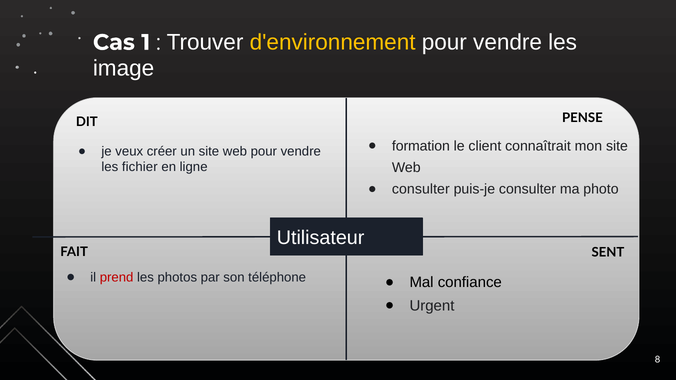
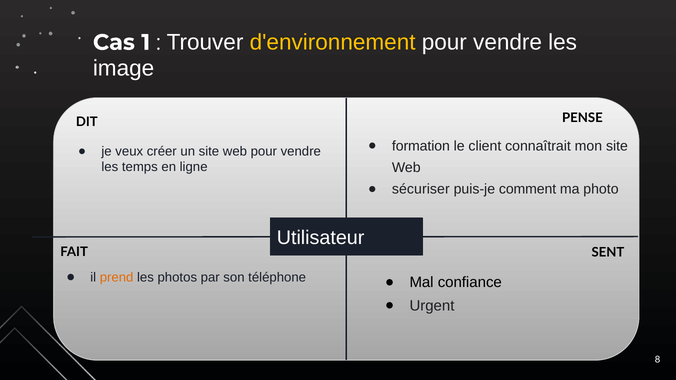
fichier: fichier -> temps
consulter at (421, 189): consulter -> sécuriser
puis-je consulter: consulter -> comment
prend colour: red -> orange
